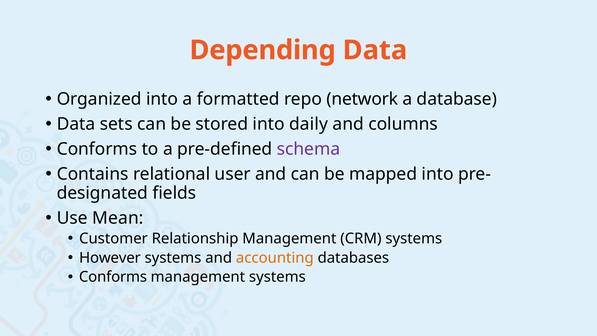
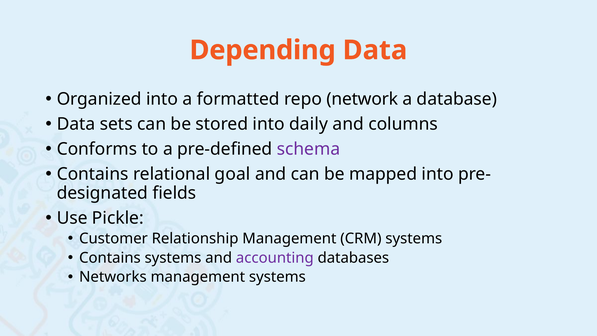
user: user -> goal
Mean: Mean -> Pickle
However at (110, 258): However -> Contains
accounting colour: orange -> purple
Conforms at (113, 277): Conforms -> Networks
